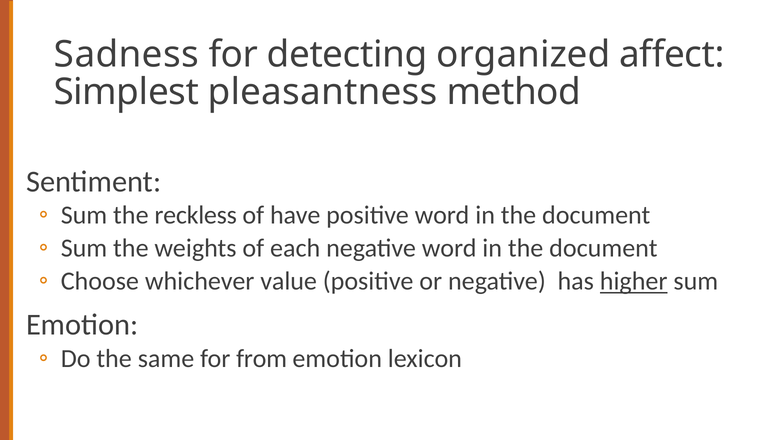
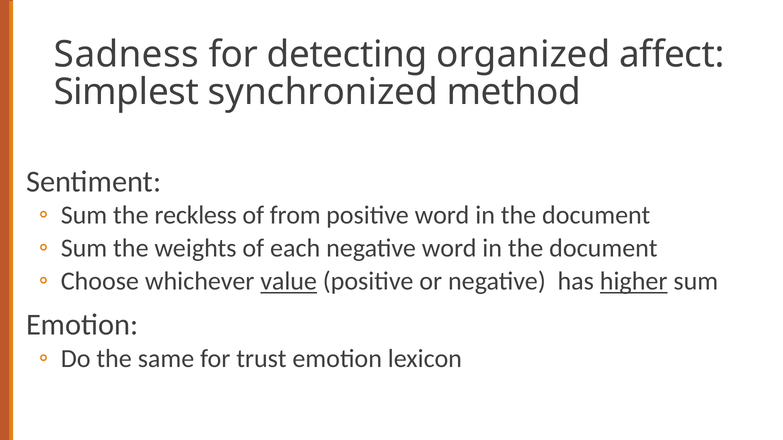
pleasantness: pleasantness -> synchronized
have: have -> from
value underline: none -> present
from: from -> trust
